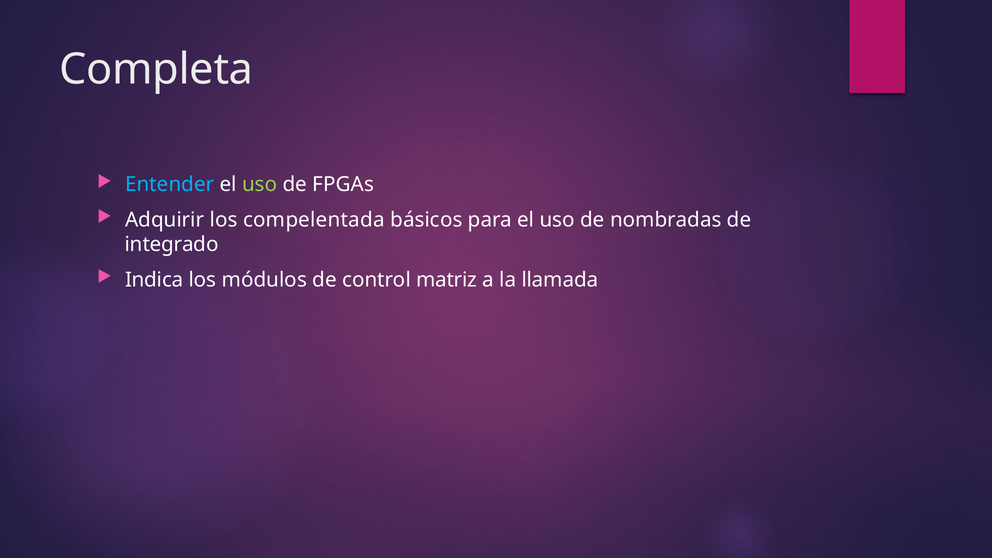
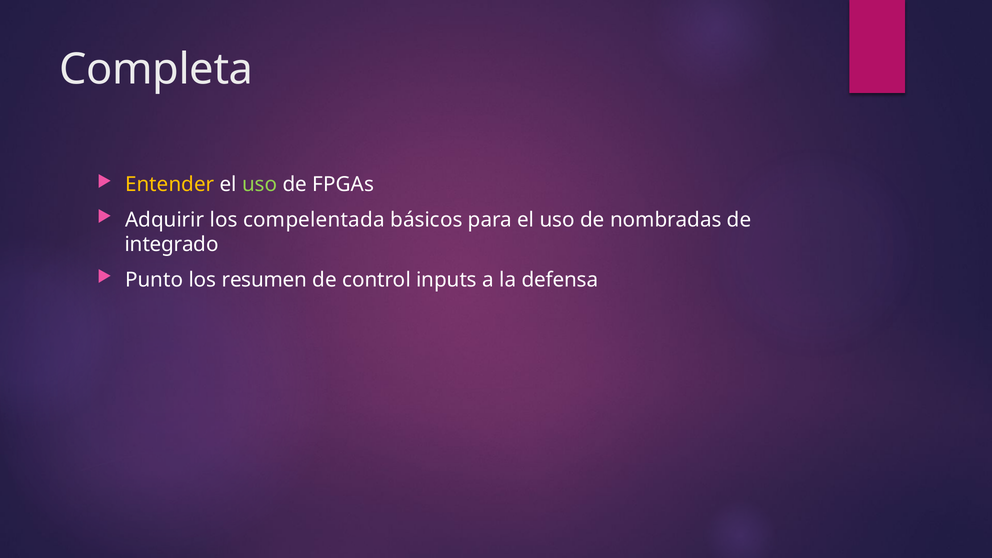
Entender colour: light blue -> yellow
Indica: Indica -> Punto
módulos: módulos -> resumen
matriz: matriz -> inputs
llamada: llamada -> defensa
